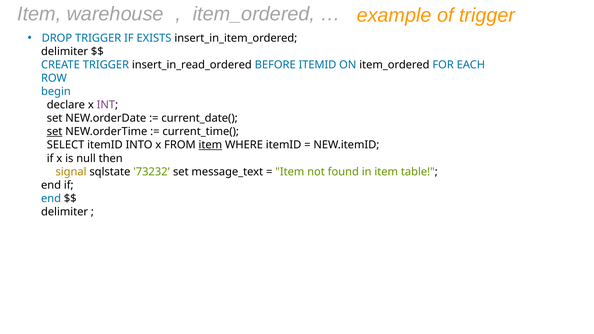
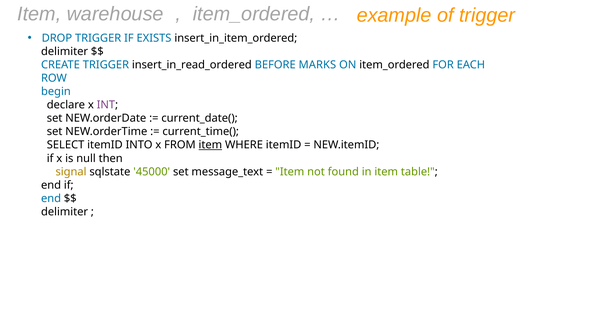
BEFORE ITEMID: ITEMID -> MARKS
set at (55, 132) underline: present -> none
73232: 73232 -> 45000
